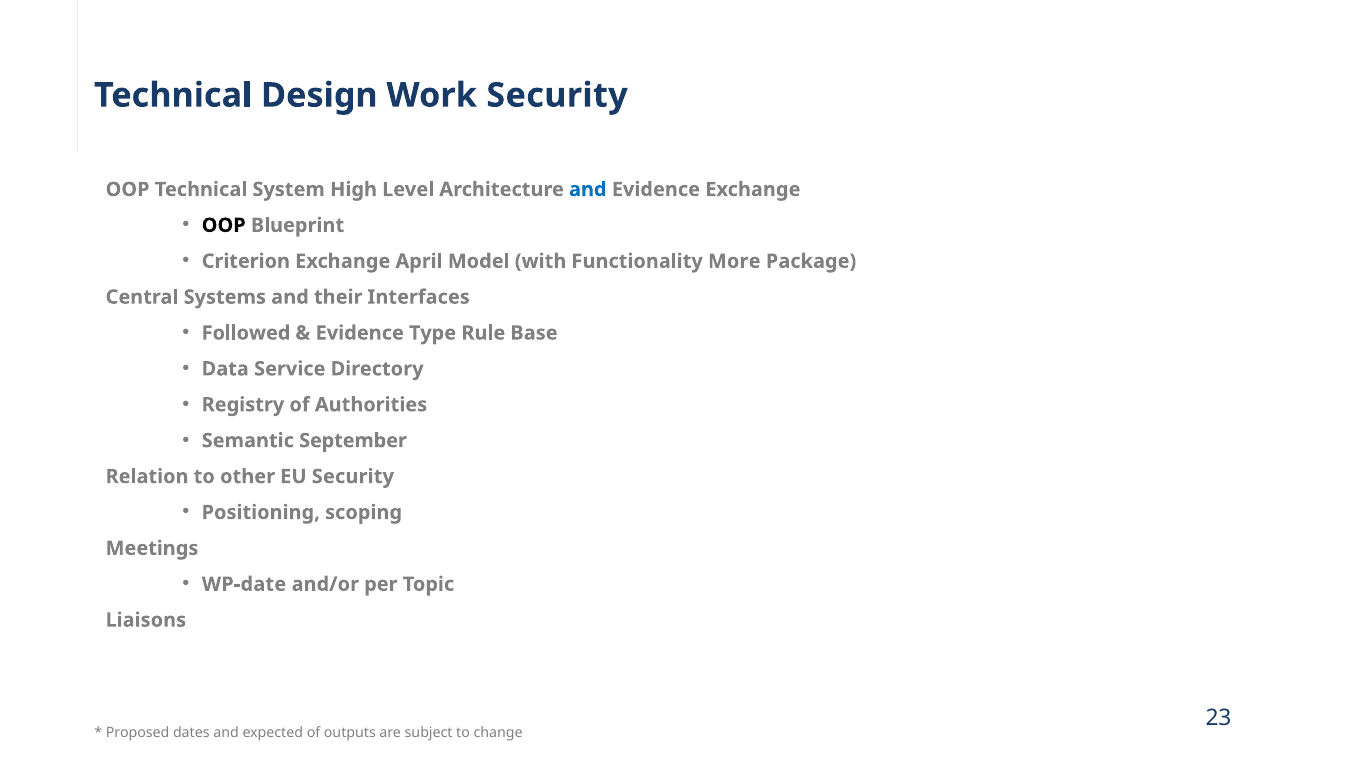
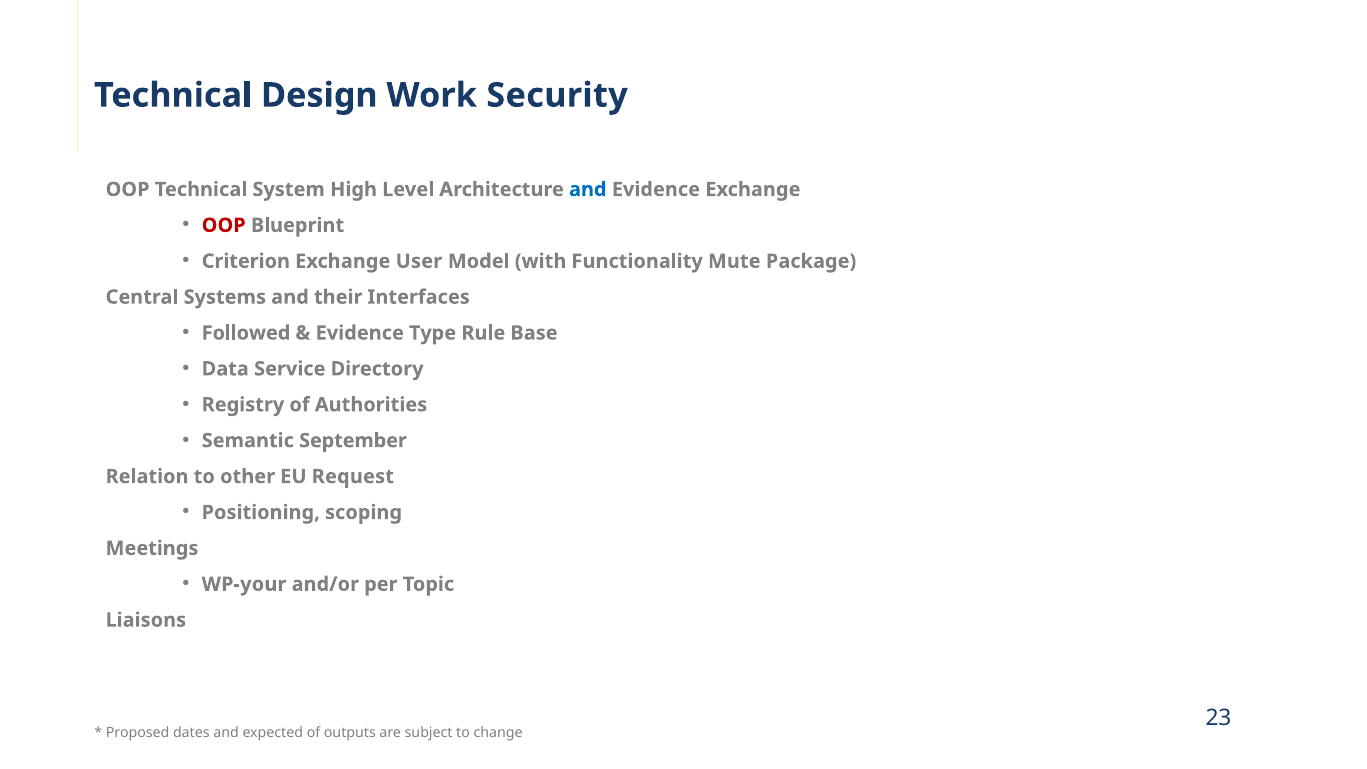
OOP at (224, 225) colour: black -> red
April: April -> User
More: More -> Mute
EU Security: Security -> Request
WP-date: WP-date -> WP-your
